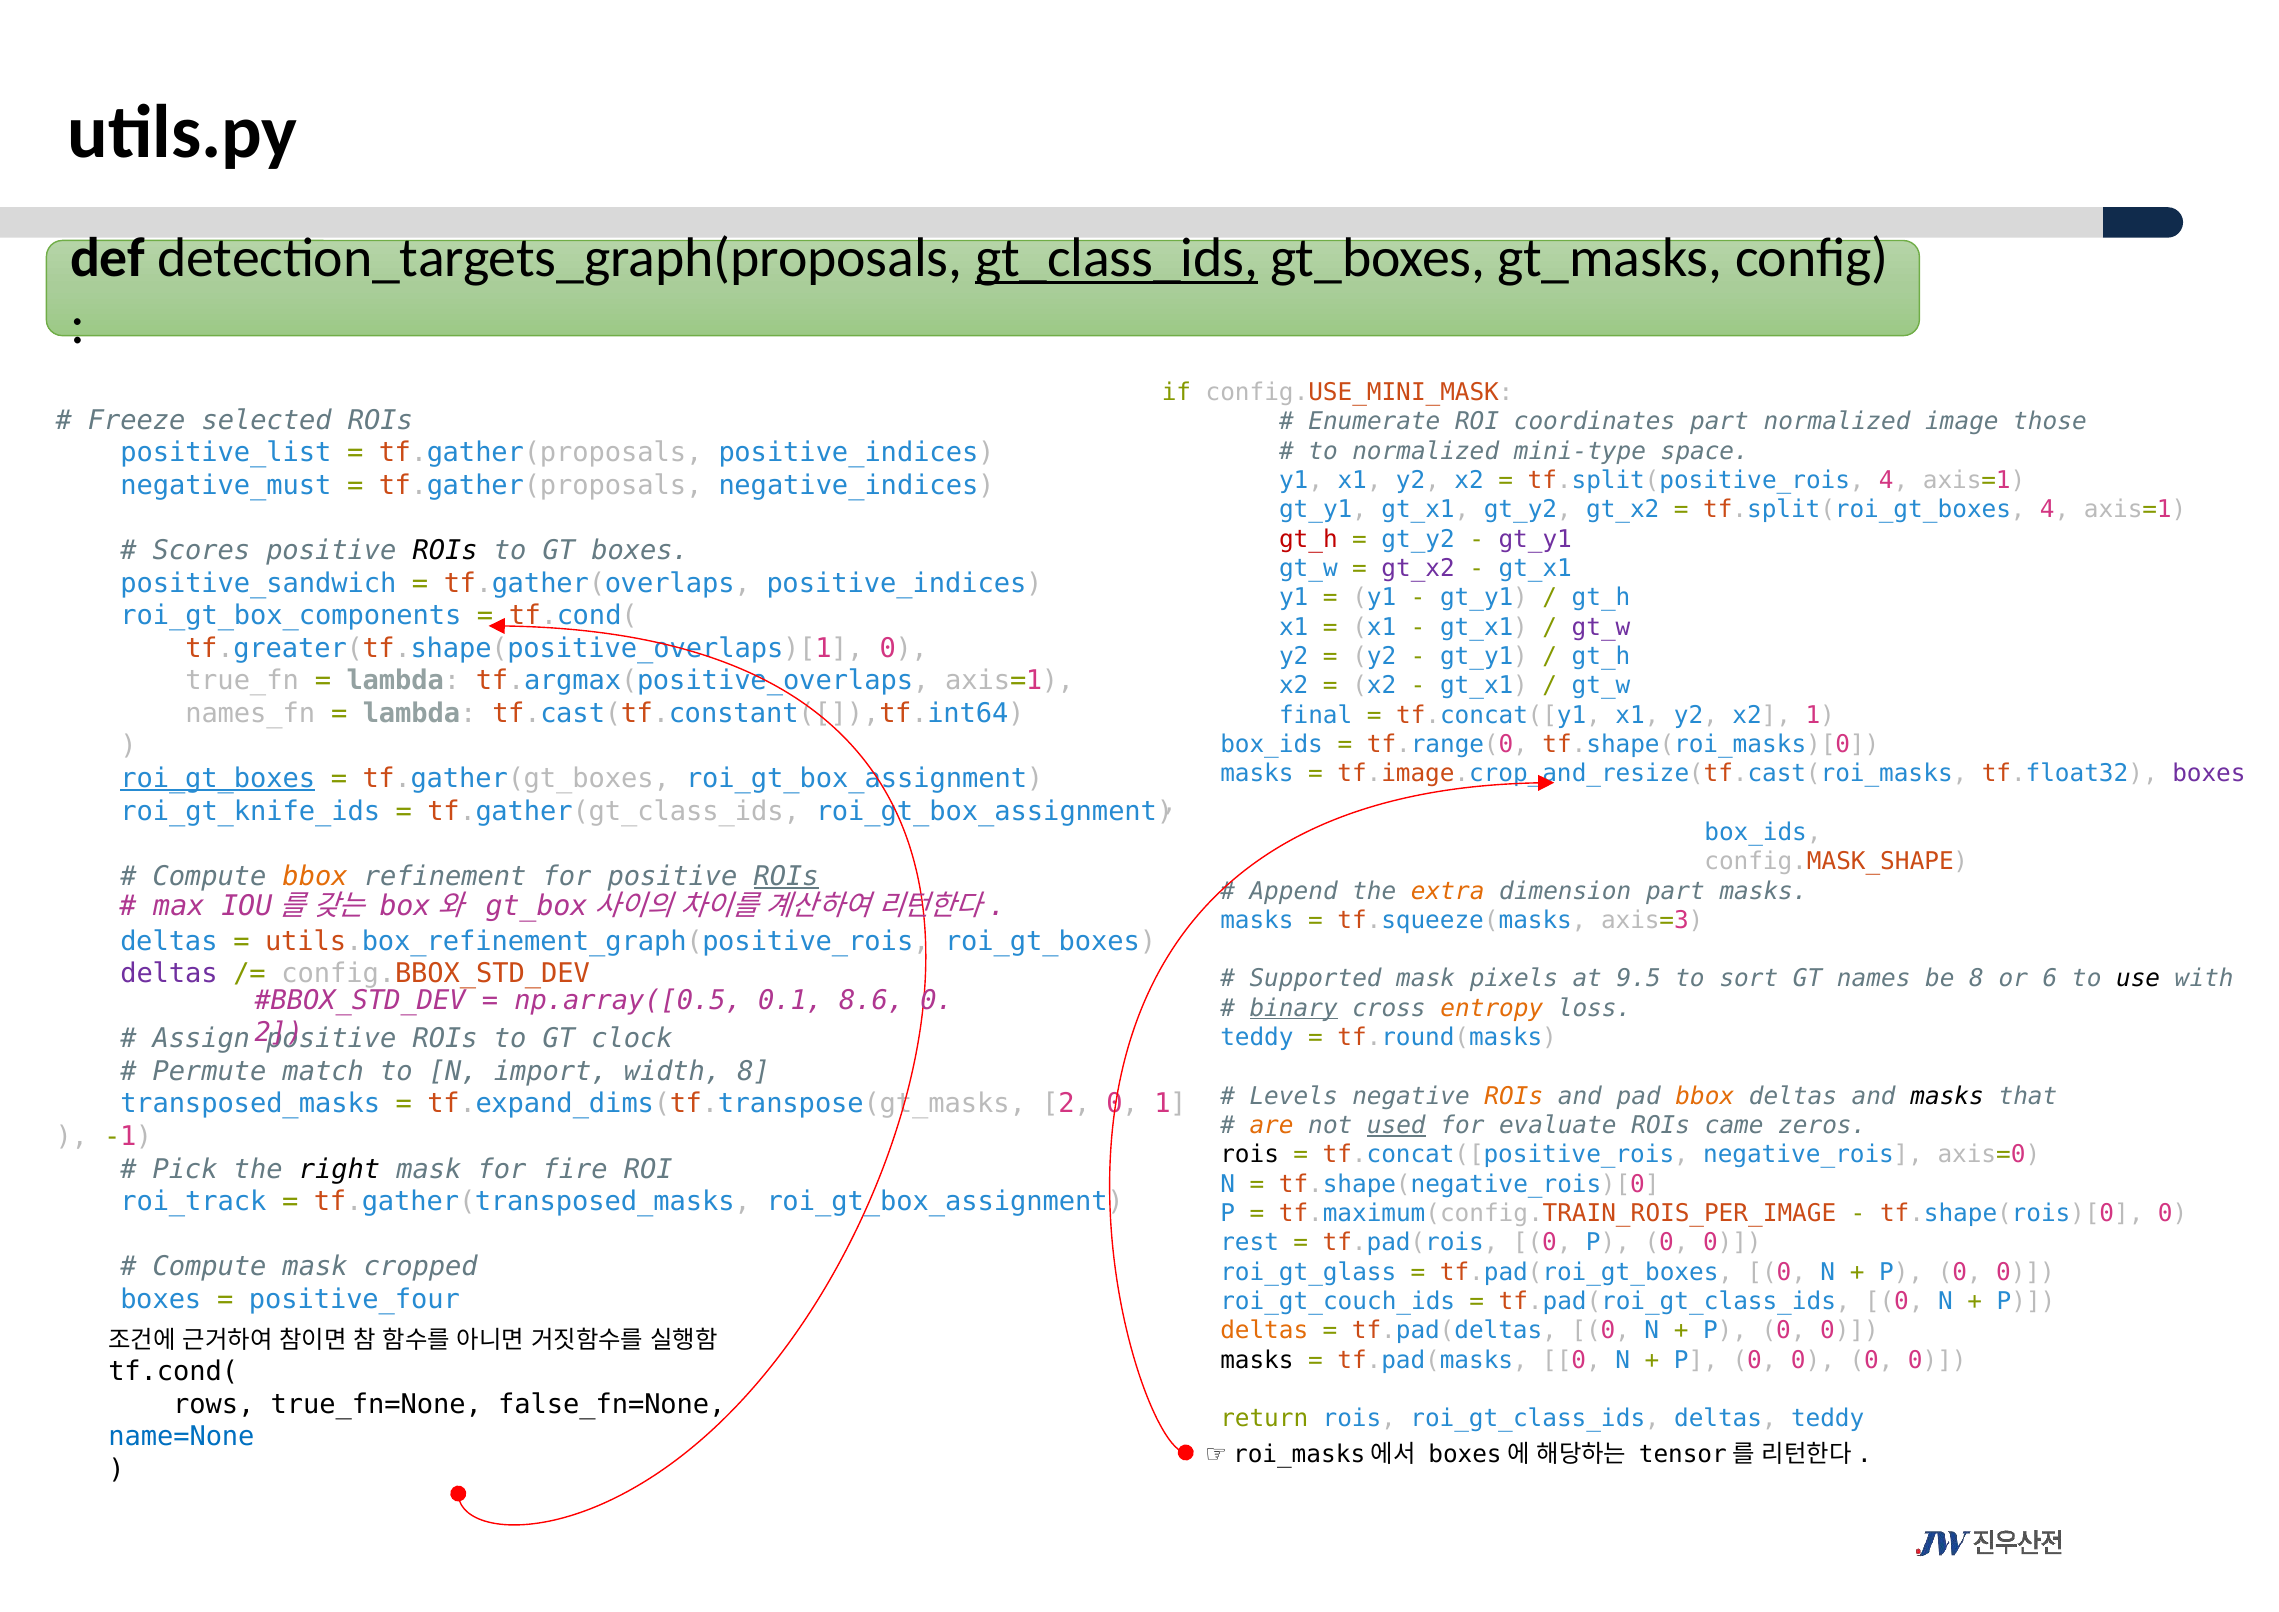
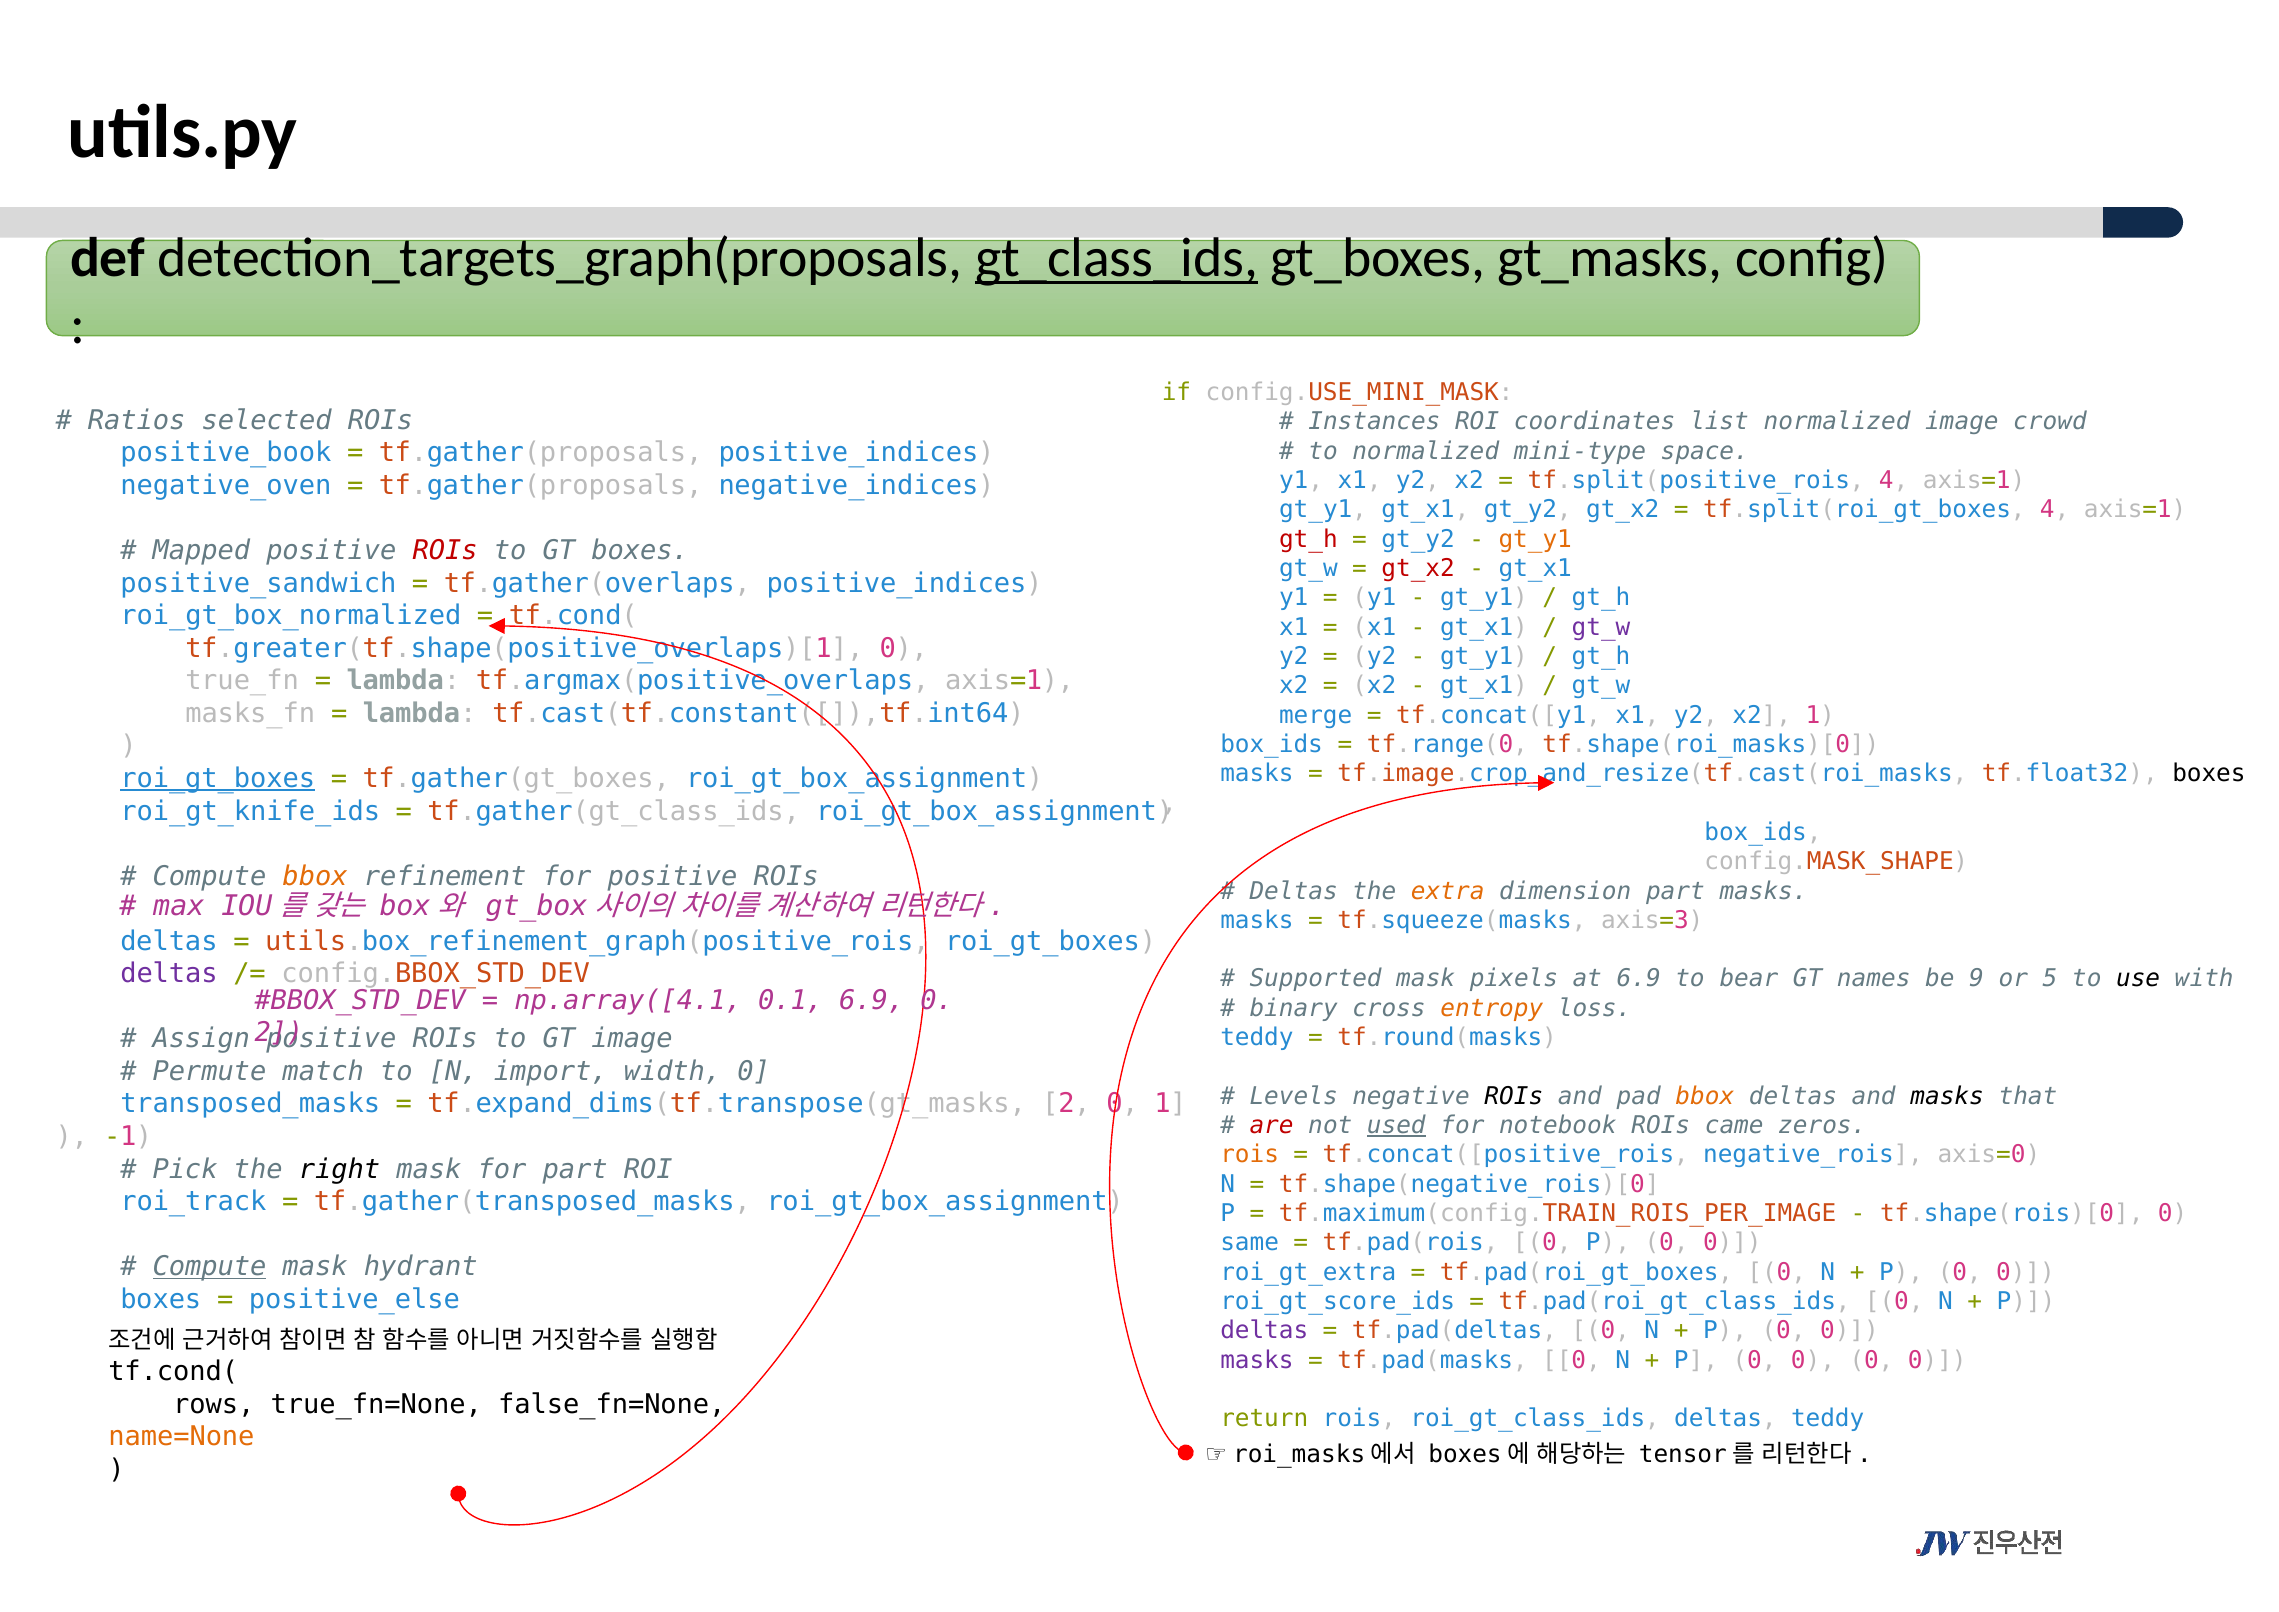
Freeze: Freeze -> Ratios
Enumerate: Enumerate -> Instances
coordinates part: part -> list
those: those -> crowd
positive_list: positive_list -> positive_book
negative_must: negative_must -> negative_oven
gt_y1 at (1535, 539) colour: purple -> orange
Scores: Scores -> Mapped
ROIs at (445, 550) colour: black -> red
gt_x2 at (1418, 568) colour: purple -> red
roi_gt_box_components: roi_gt_box_components -> roi_gt_box_normalized
names_fn: names_fn -> masks_fn
final: final -> merge
boxes at (2209, 773) colour: purple -> black
ROIs at (786, 876) underline: present -> none
Append at (1294, 891): Append -> Deltas
at 9.5: 9.5 -> 6.9
sort: sort -> bear
be 8: 8 -> 9
6: 6 -> 5
np.array([0.5: np.array([0.5 -> np.array([4.1
0.1 8.6: 8.6 -> 6.9
binary underline: present -> none
GT clock: clock -> image
width 8: 8 -> 0
ROIs at (1514, 1096) colour: orange -> black
are colour: orange -> red
evaluate: evaluate -> notebook
rois at (1250, 1154) colour: black -> orange
for fire: fire -> part
rest: rest -> same
Compute at (209, 1266) underline: none -> present
cropped: cropped -> hydrant
roi_gt_glass: roi_gt_glass -> roi_gt_extra
positive_four: positive_four -> positive_else
roi_gt_couch_ids: roi_gt_couch_ids -> roi_gt_score_ids
deltas at (1264, 1330) colour: orange -> purple
masks at (1257, 1360) colour: black -> purple
name=None colour: blue -> orange
